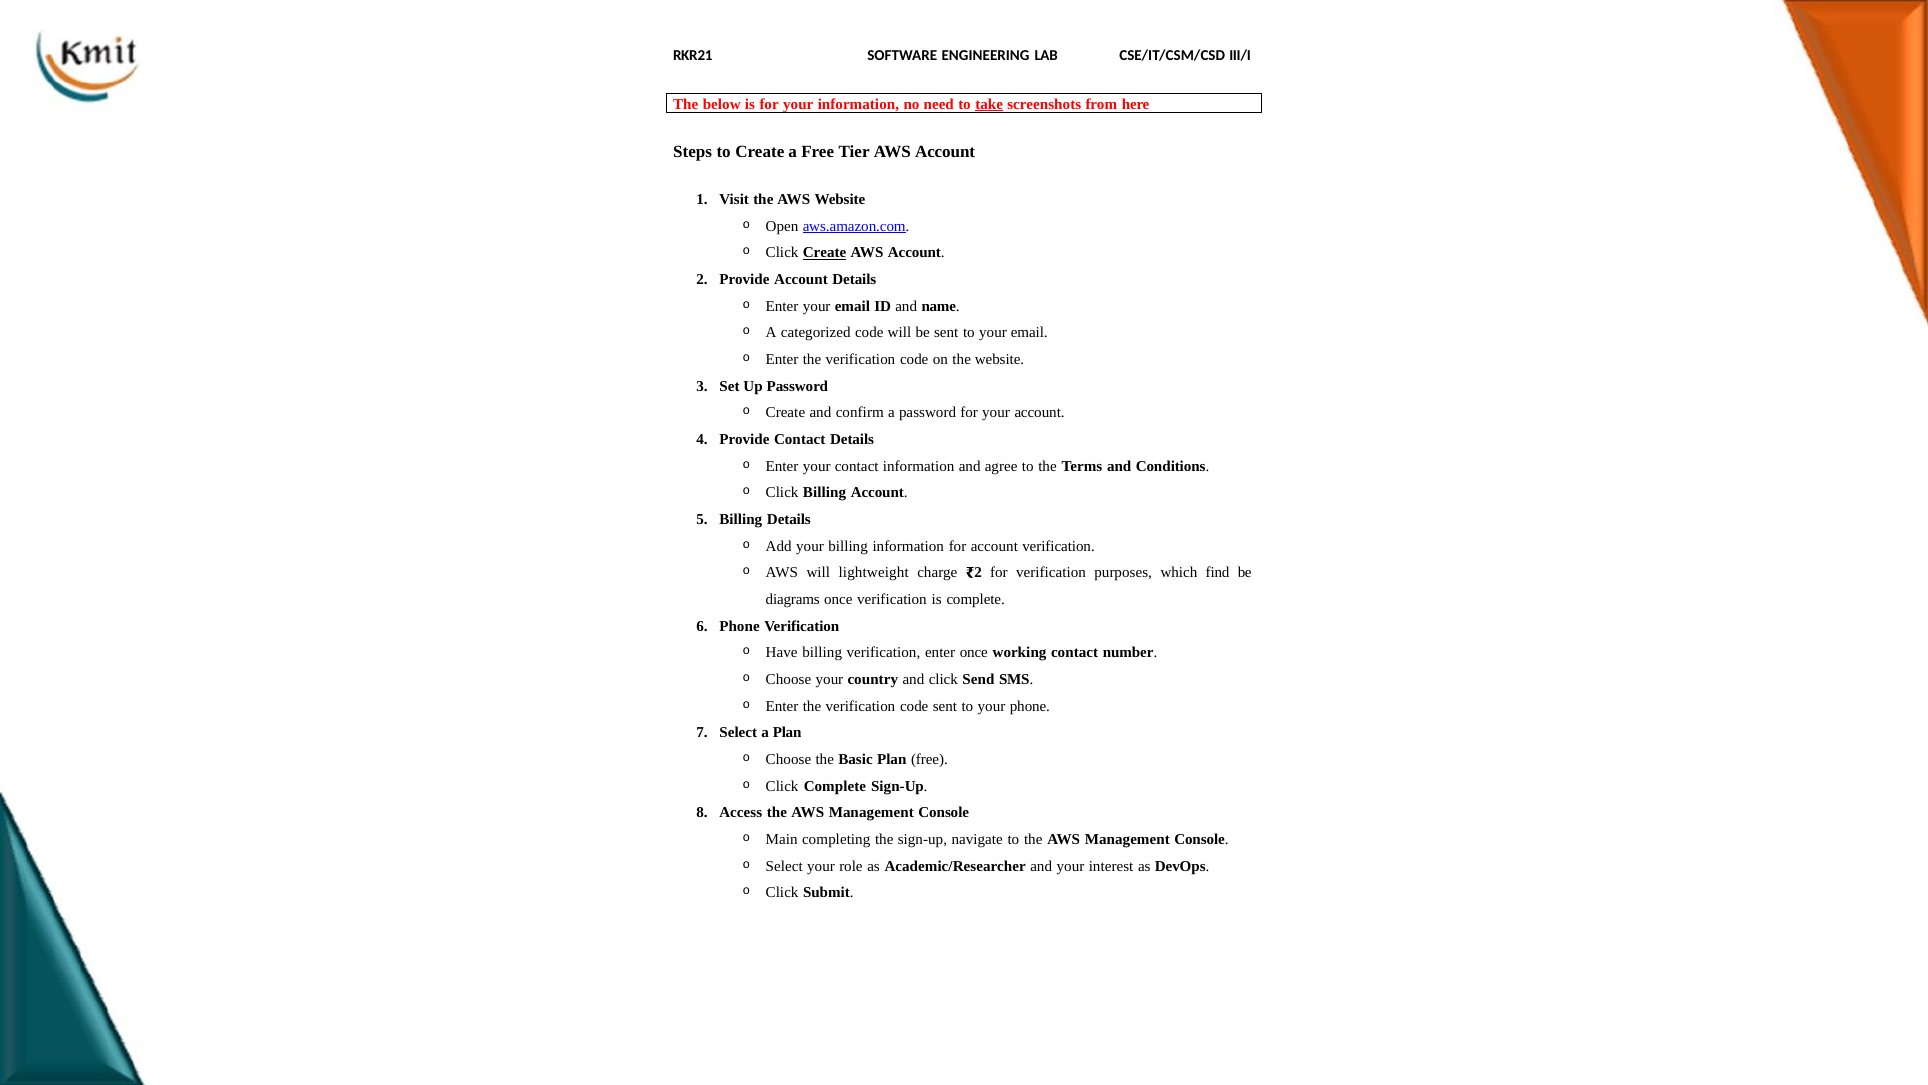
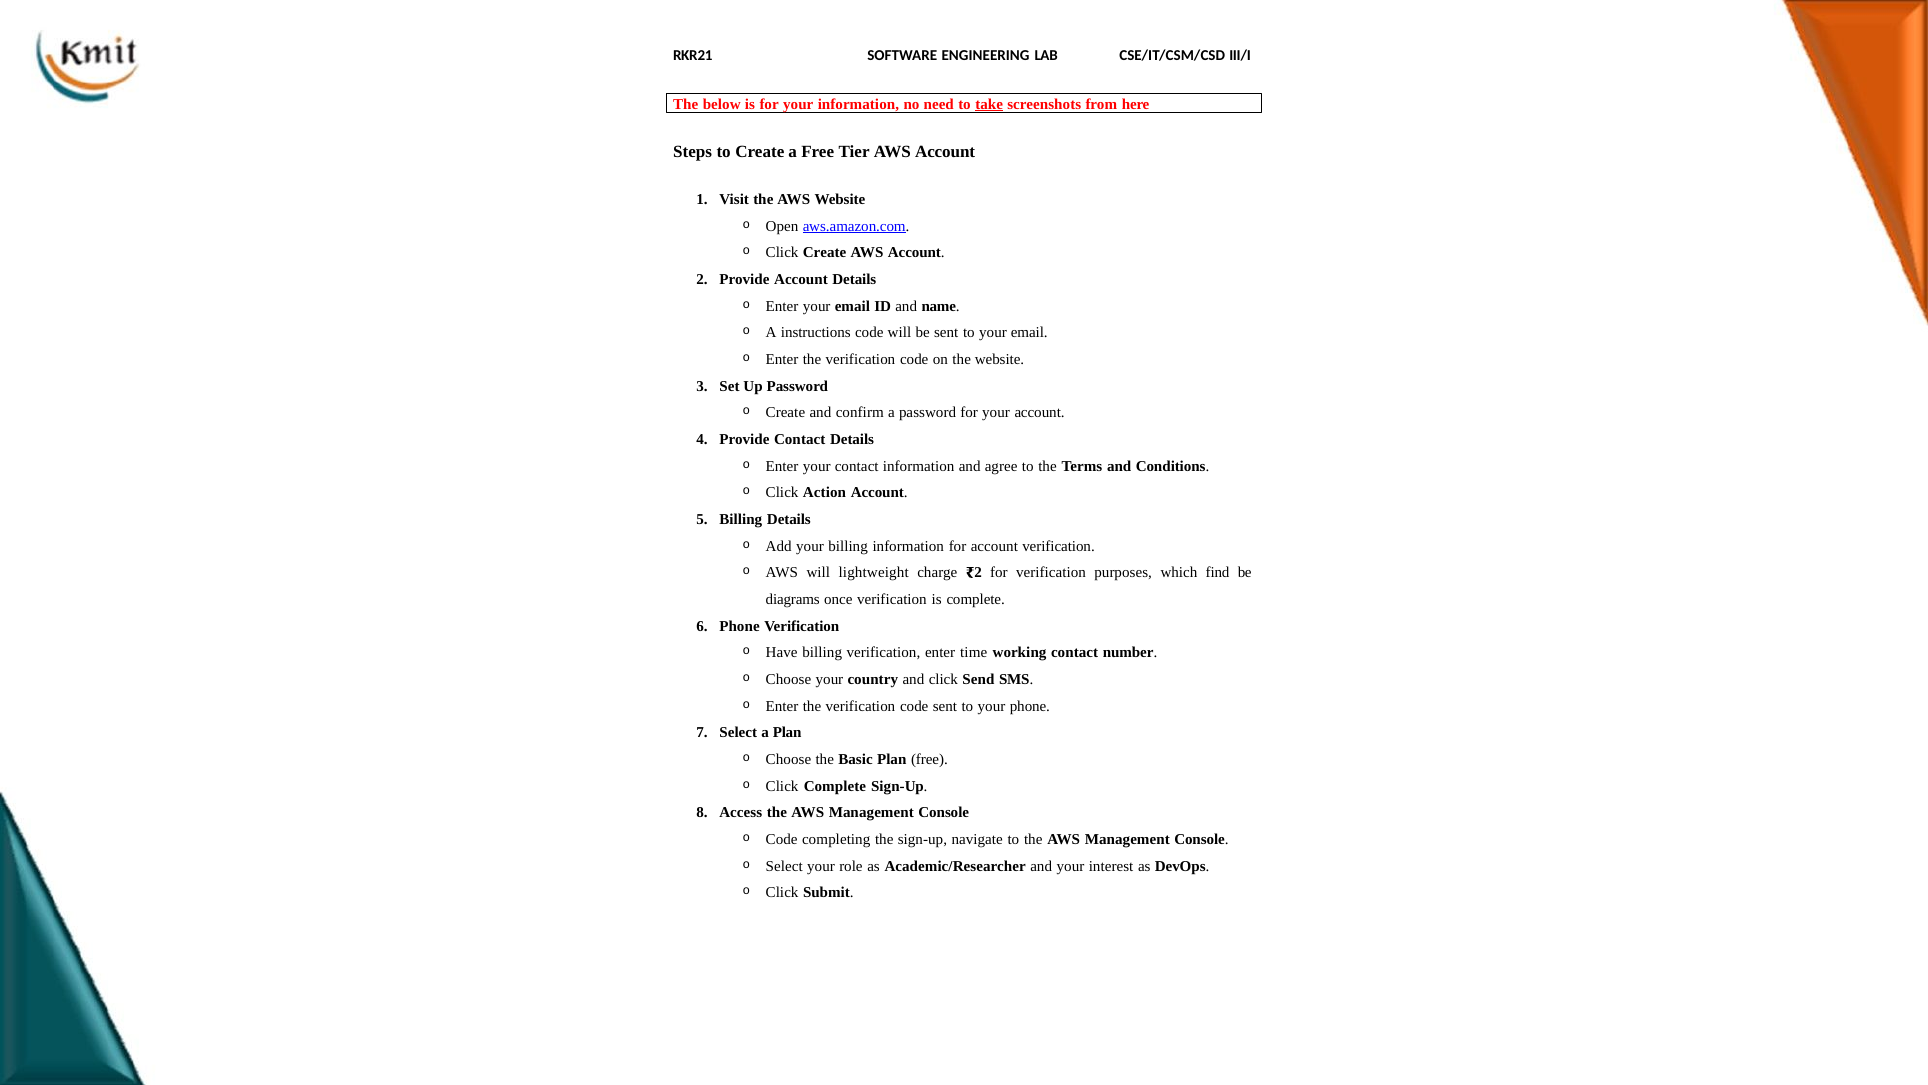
Create at (825, 253) underline: present -> none
categorized: categorized -> instructions
Click Billing: Billing -> Action
enter once: once -> time
Main at (782, 839): Main -> Code
